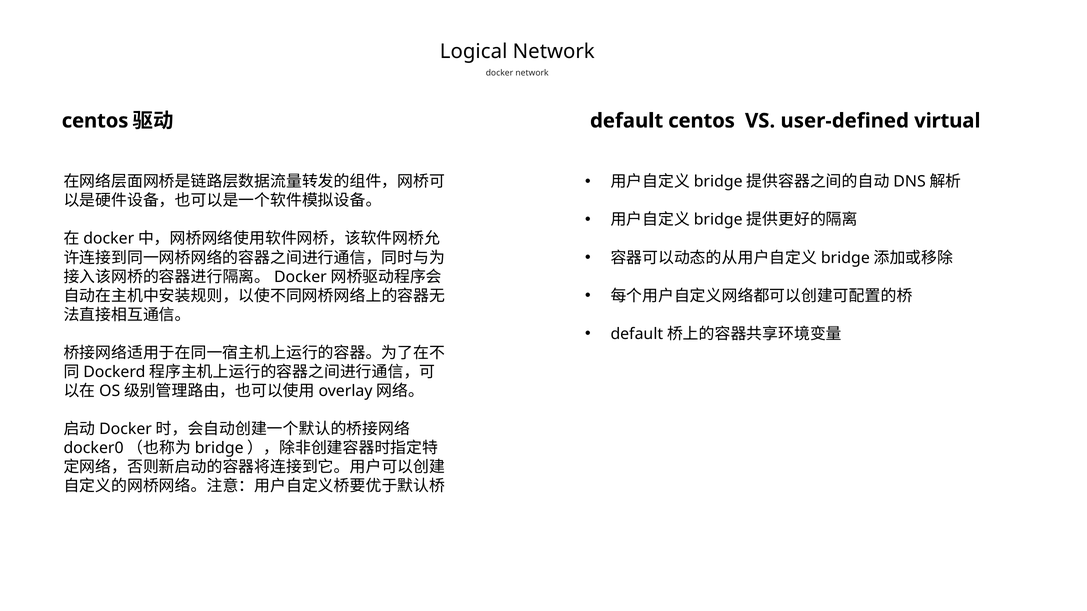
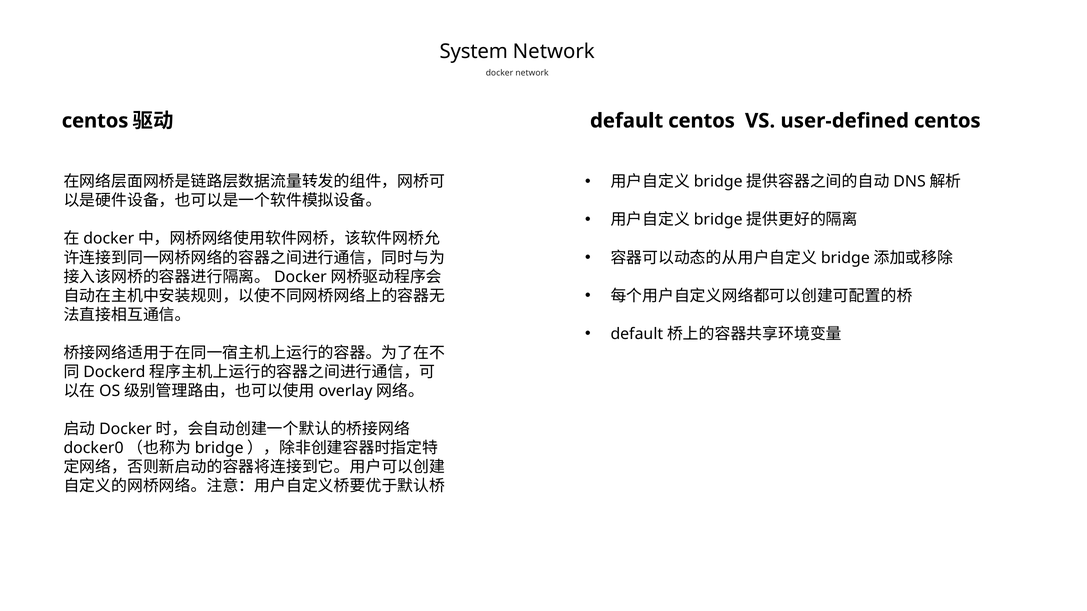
Logical: Logical -> System
user-defined virtual: virtual -> centos
